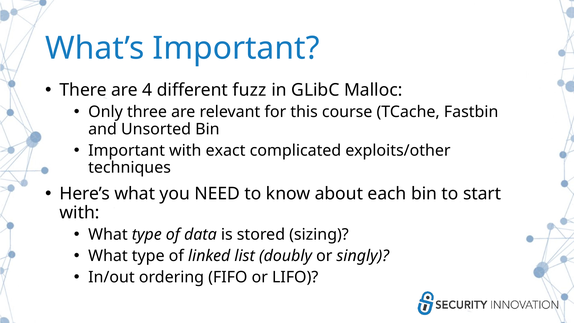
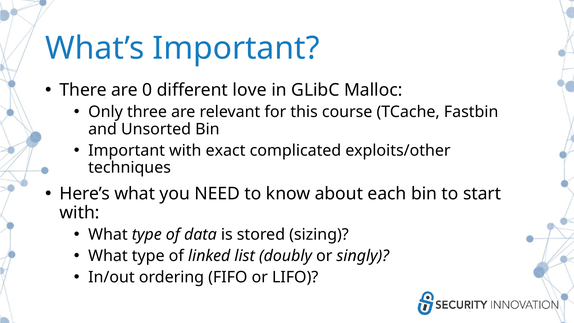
4: 4 -> 0
fuzz: fuzz -> love
